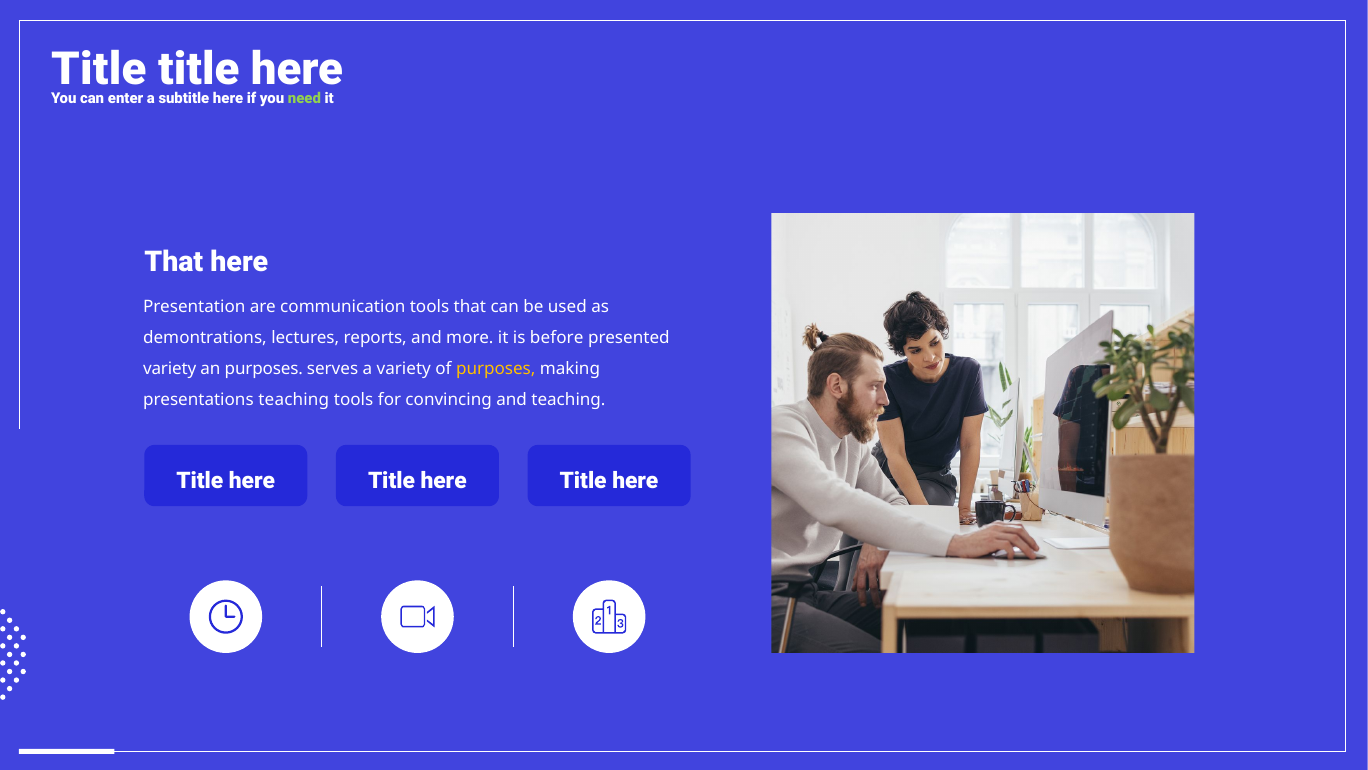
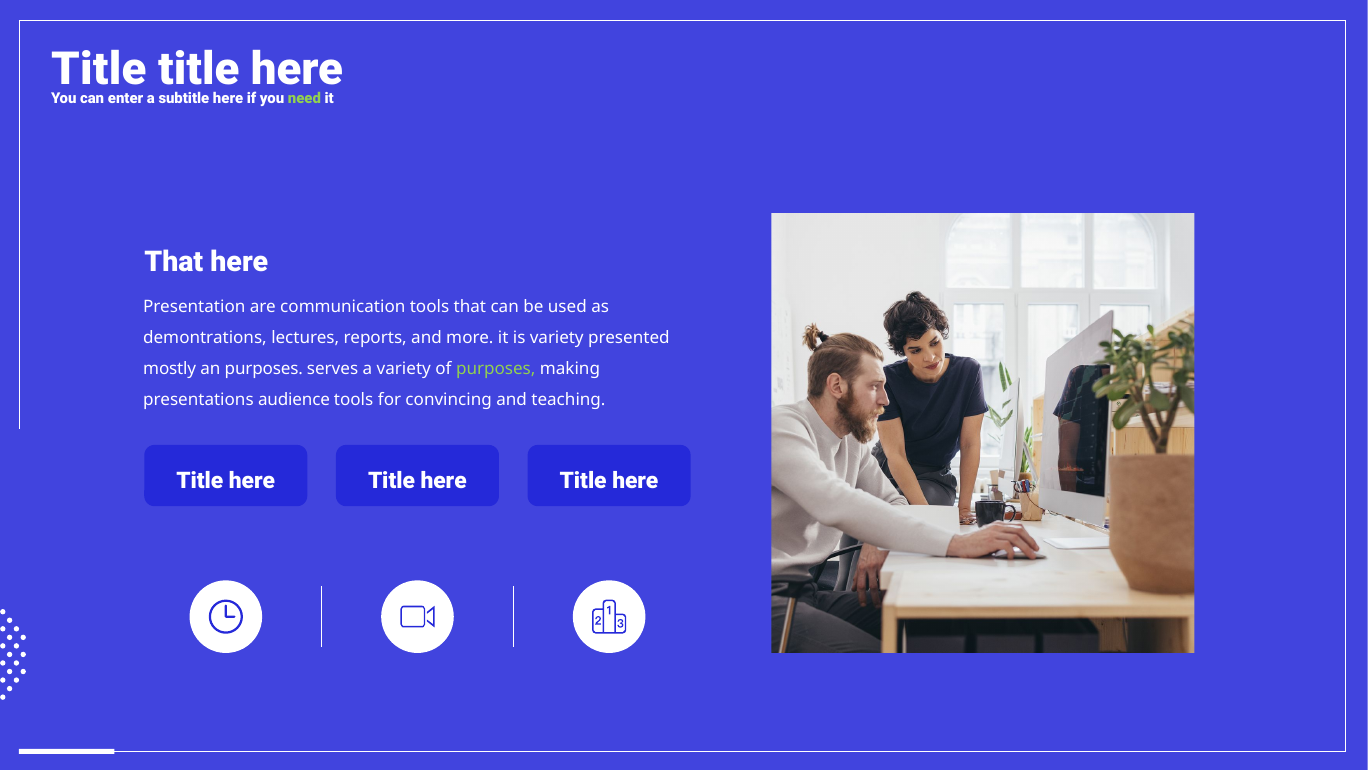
is before: before -> variety
variety at (170, 368): variety -> mostly
purposes at (496, 368) colour: yellow -> light green
presentations teaching: teaching -> audience
